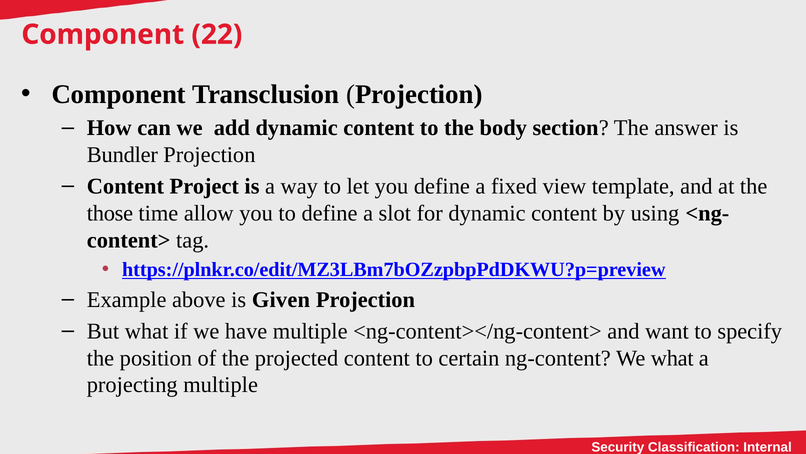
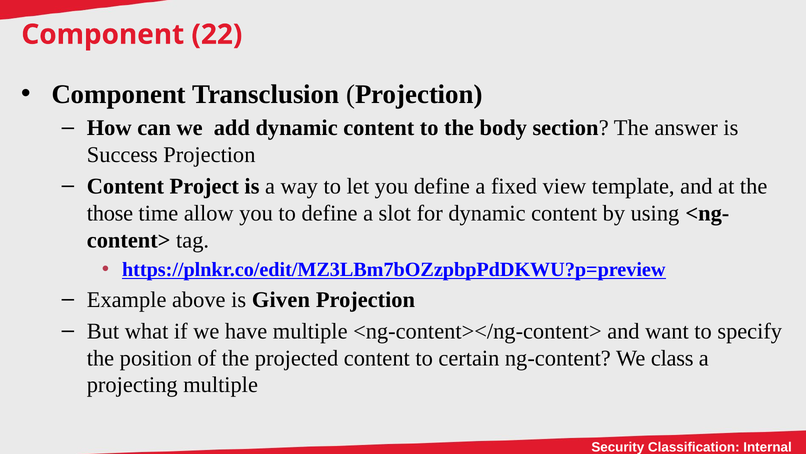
Bundler: Bundler -> Success
We what: what -> class
